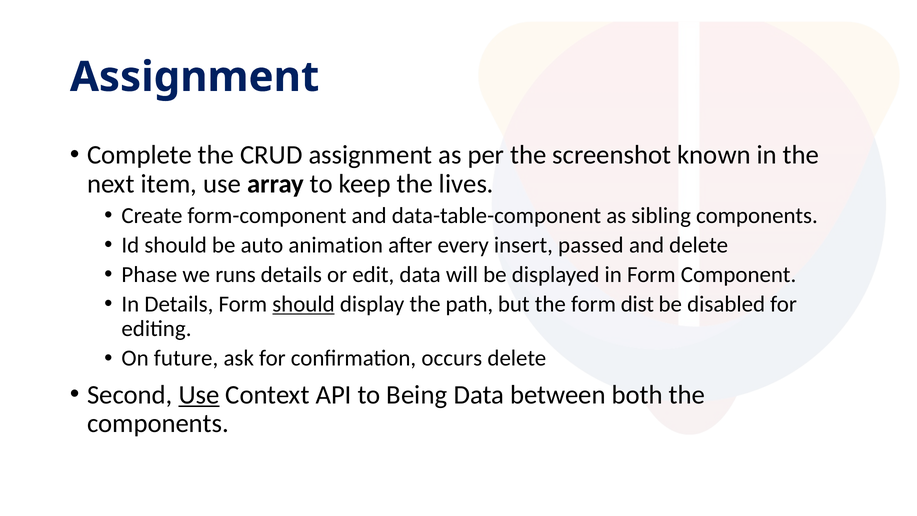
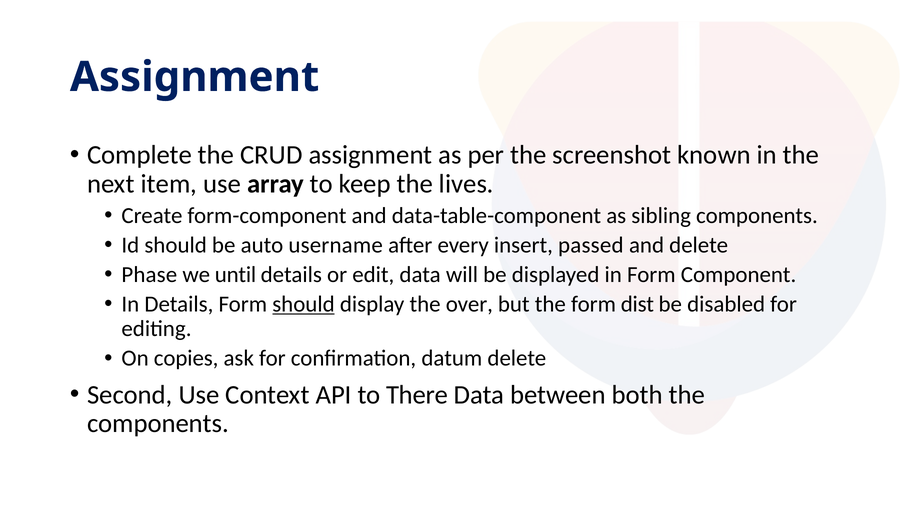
animation: animation -> username
runs: runs -> until
path: path -> over
future: future -> copies
occurs: occurs -> datum
Use at (199, 395) underline: present -> none
Being: Being -> There
